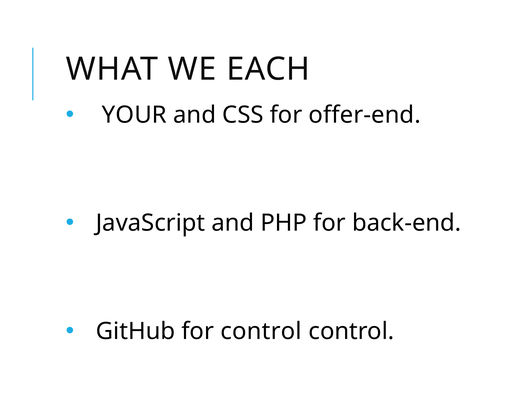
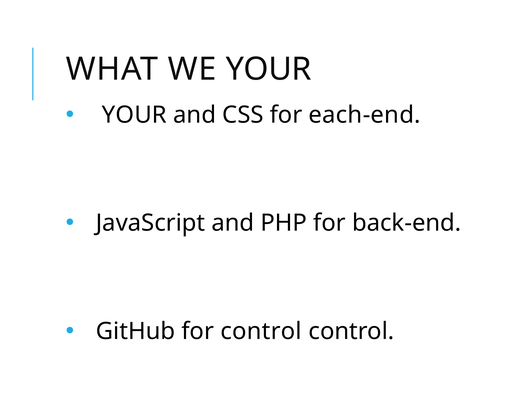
WE EACH: EACH -> YOUR
offer-end: offer-end -> each-end
